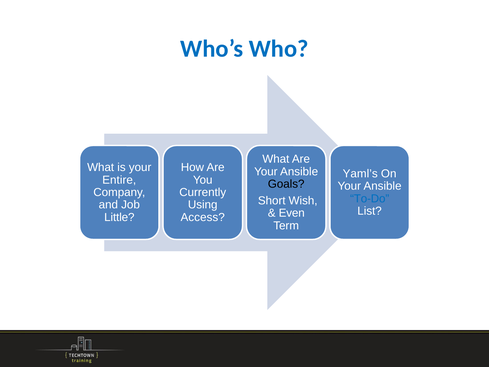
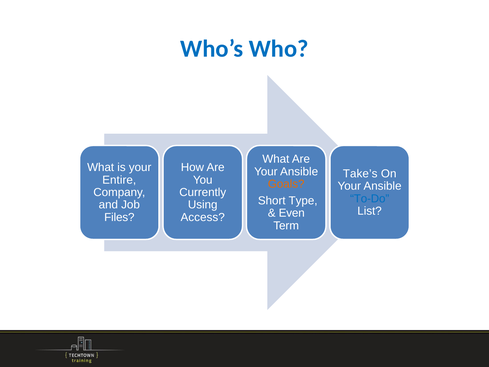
Yaml’s: Yaml’s -> Take’s
Goals colour: black -> orange
Wish: Wish -> Type
Little: Little -> Files
